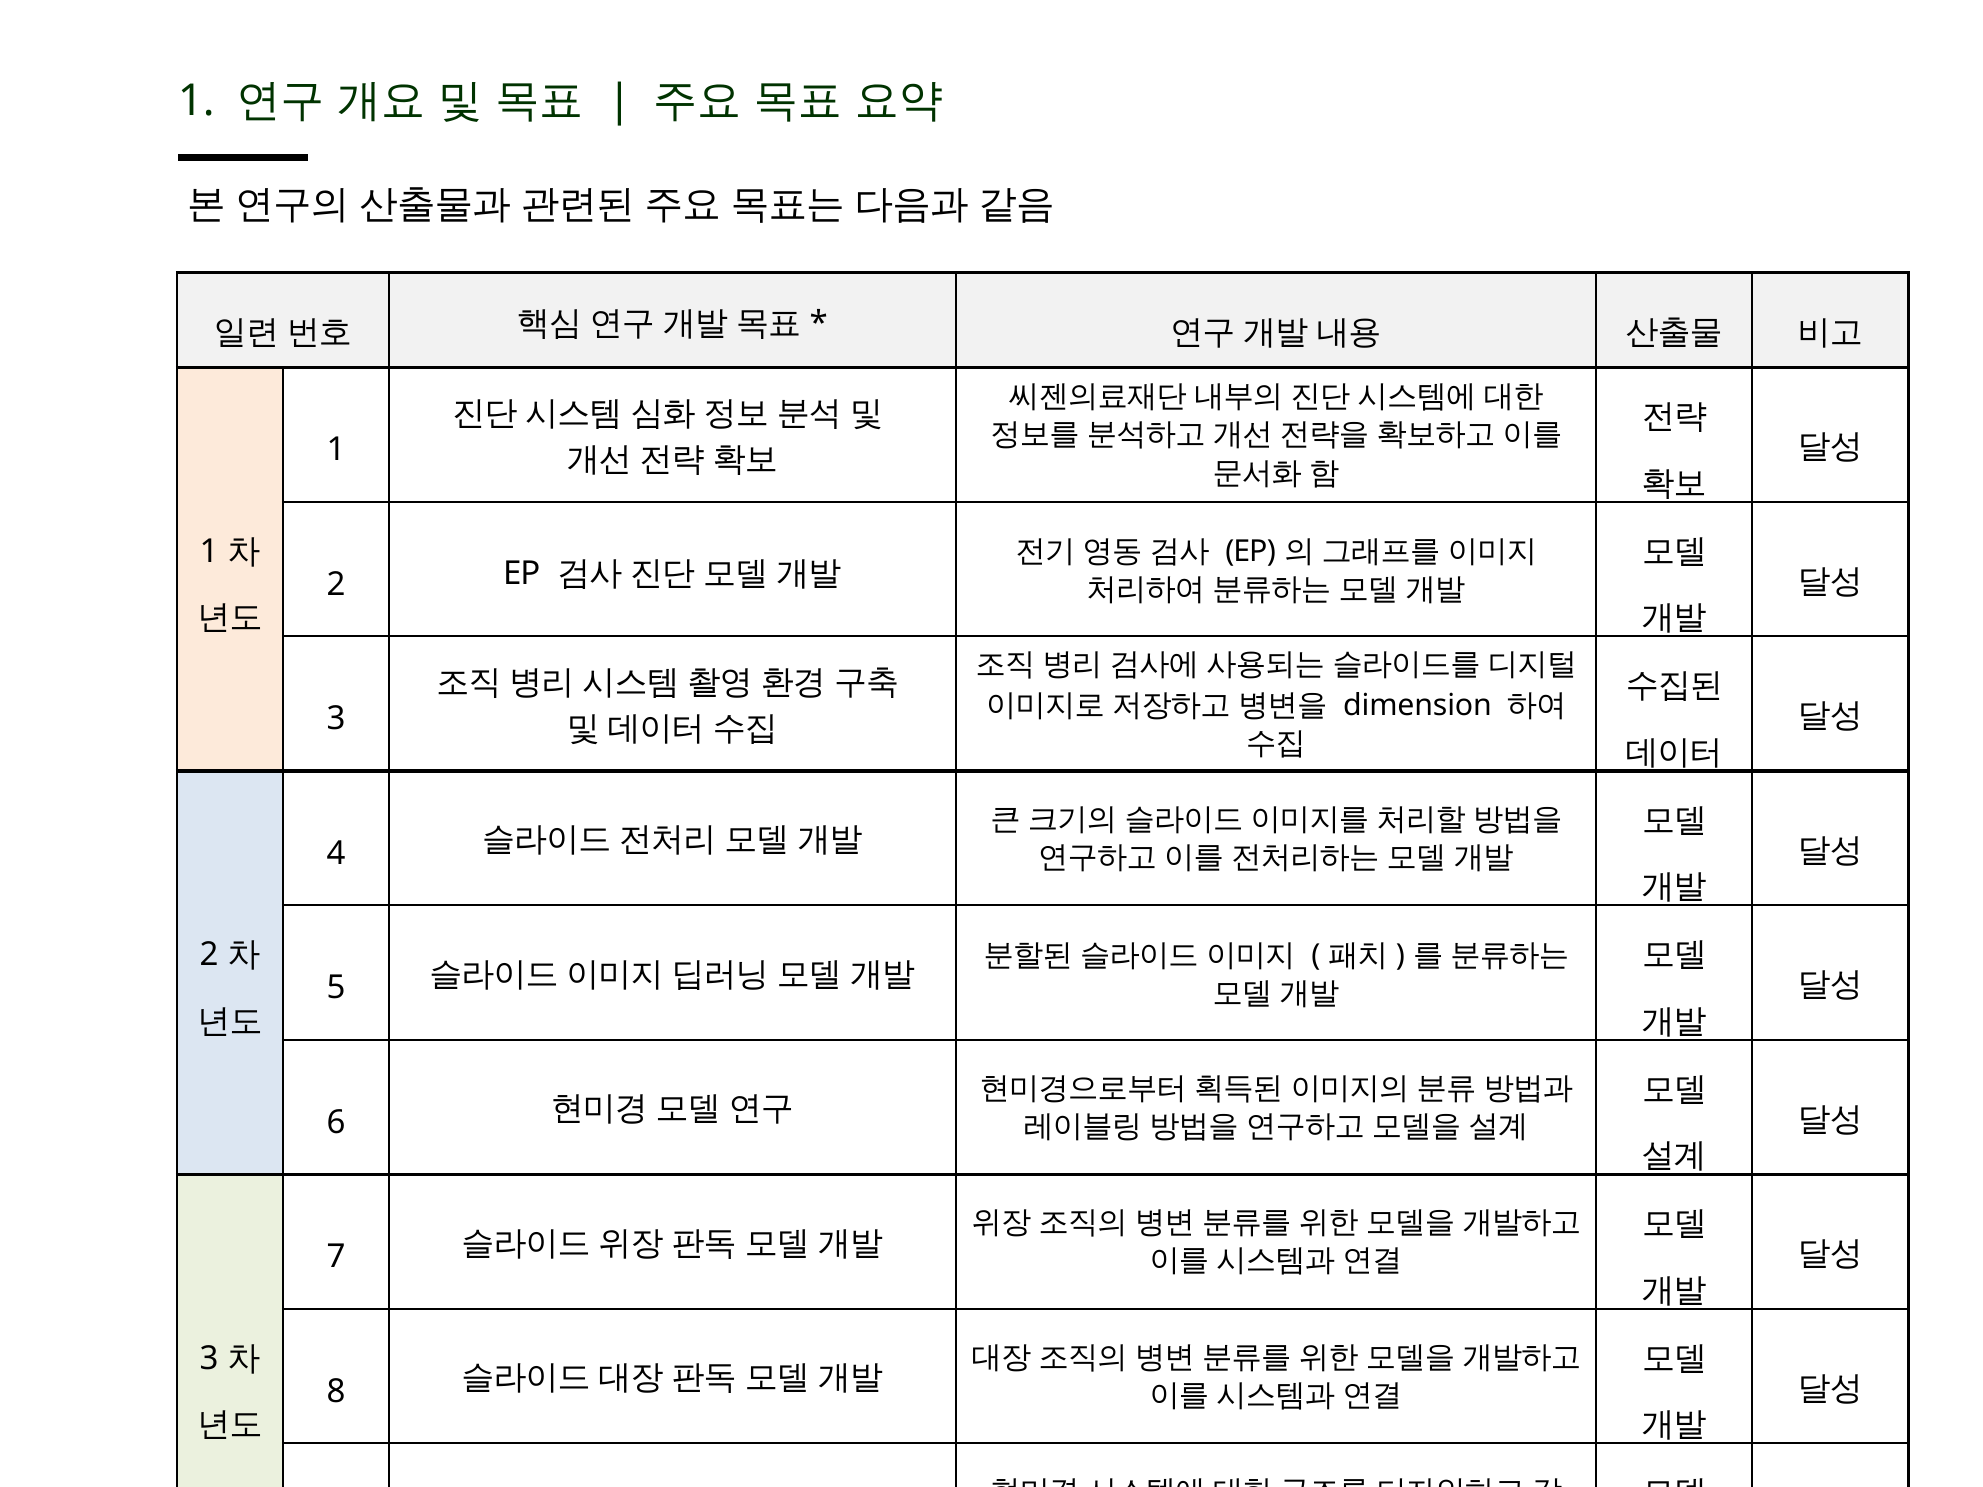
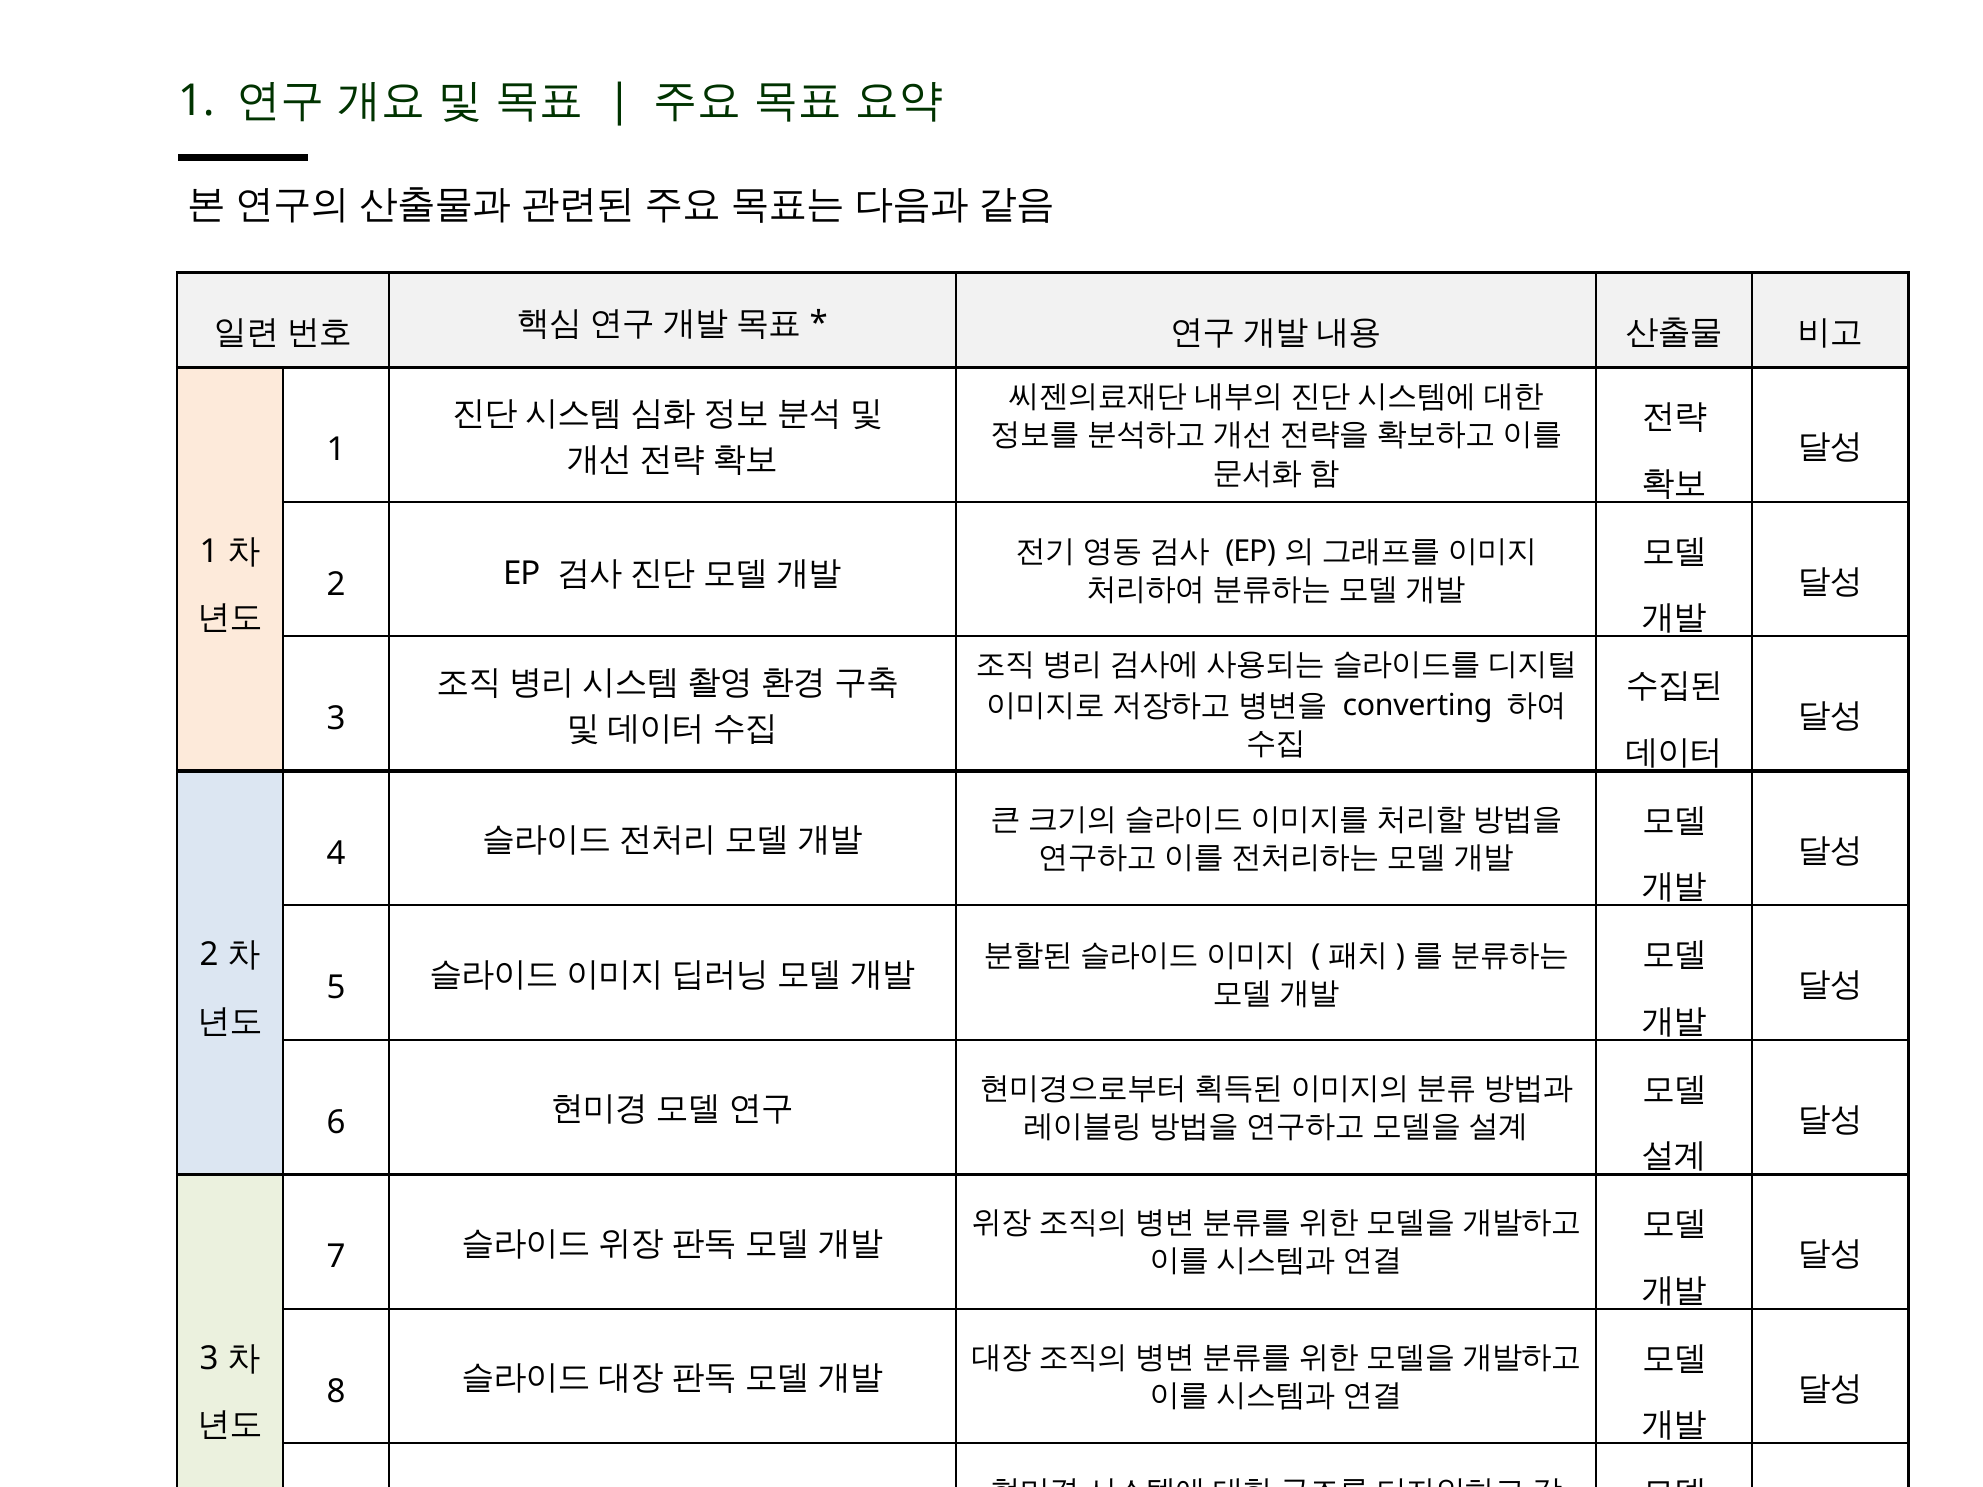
dimension: dimension -> converting
